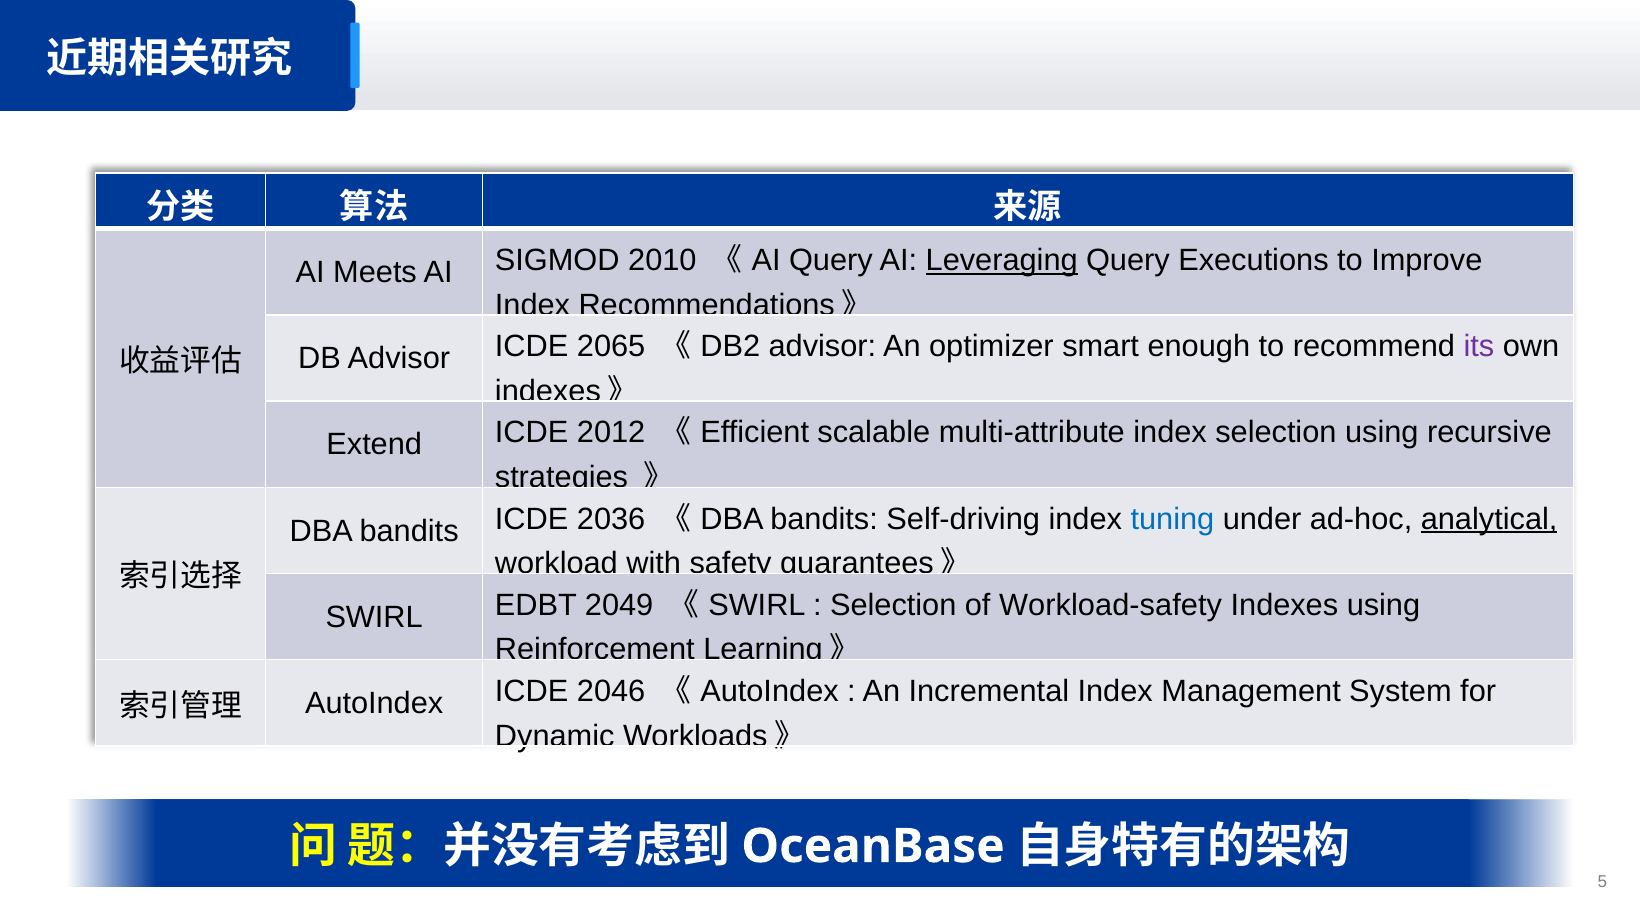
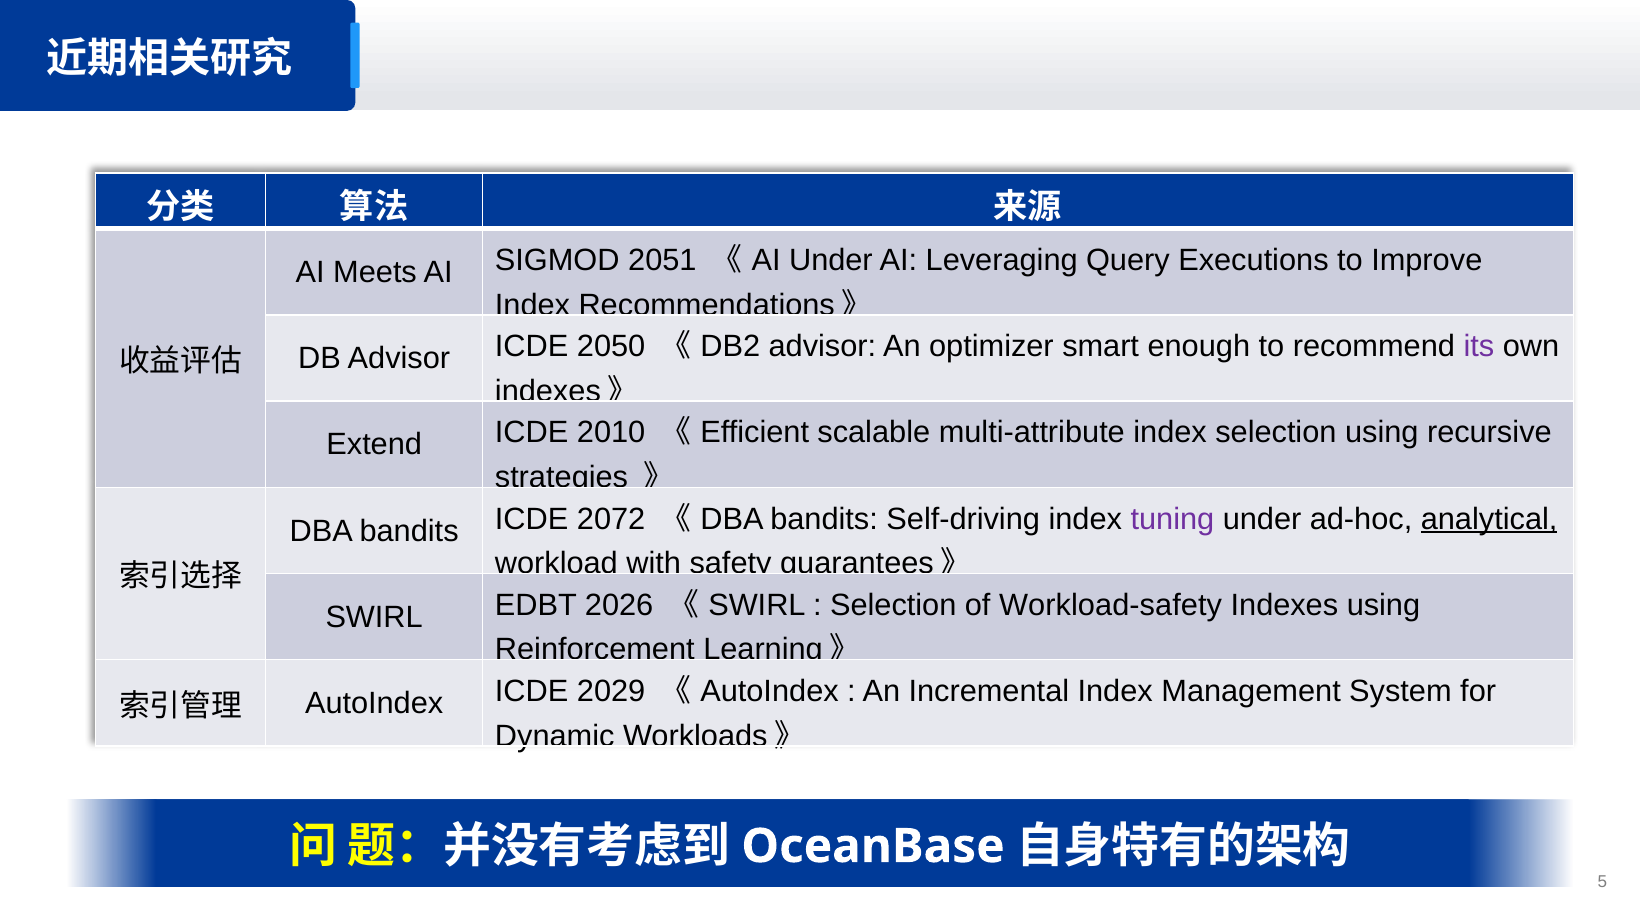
2010: 2010 -> 2051
AI Query: Query -> Under
Leveraging underline: present -> none
2065: 2065 -> 2050
2012: 2012 -> 2010
2036: 2036 -> 2072
tuning colour: blue -> purple
2049: 2049 -> 2026
2046: 2046 -> 2029
